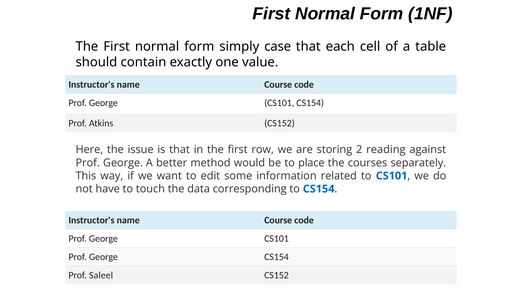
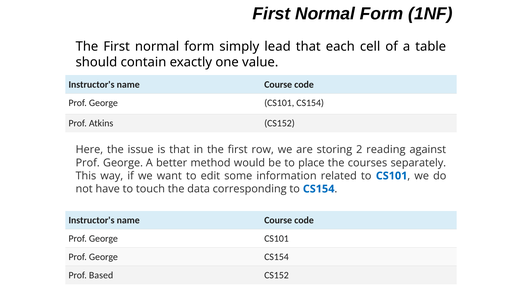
case: case -> lead
Saleel: Saleel -> Based
